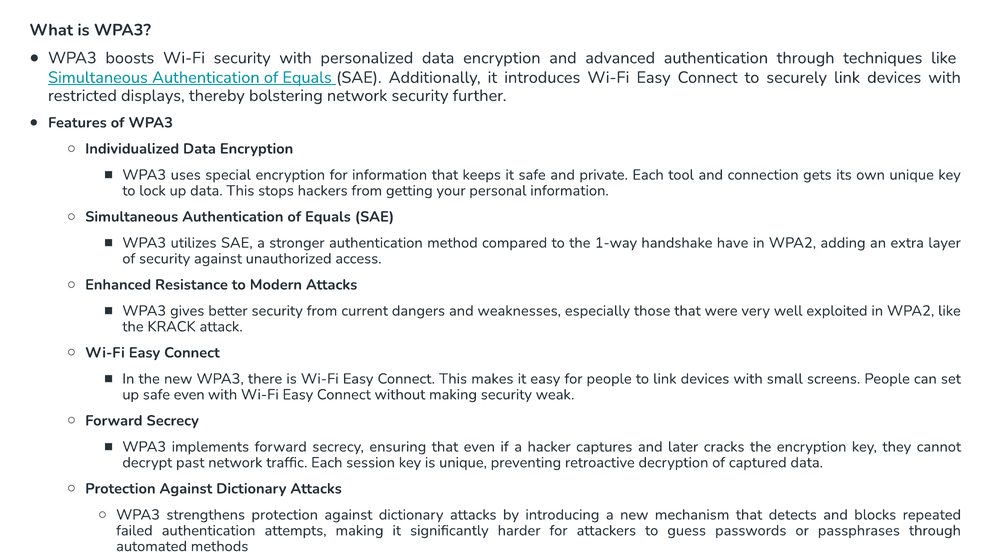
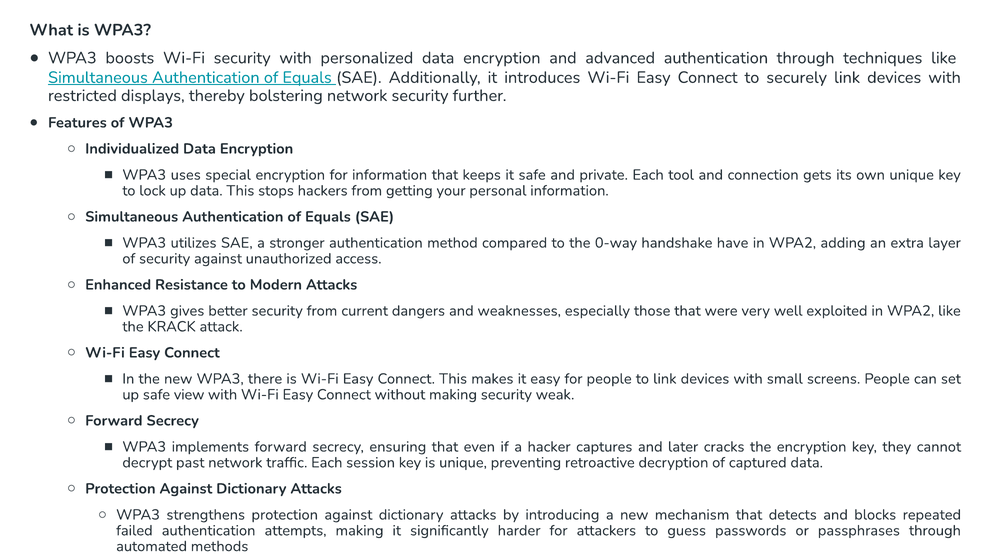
1-way: 1-way -> 0-way
safe even: even -> view
